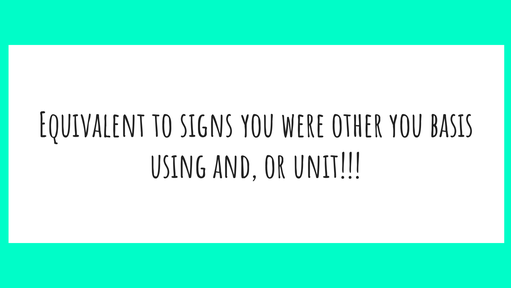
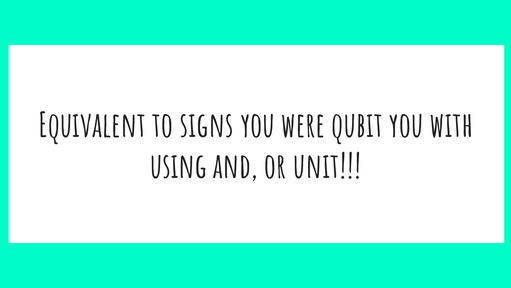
other: other -> qubit
basis: basis -> with
